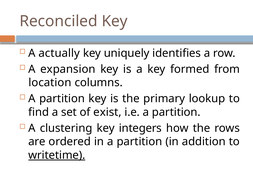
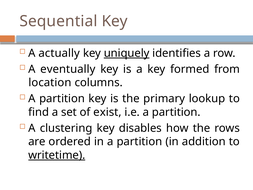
Reconciled: Reconciled -> Sequential
uniquely underline: none -> present
expansion: expansion -> eventually
integers: integers -> disables
